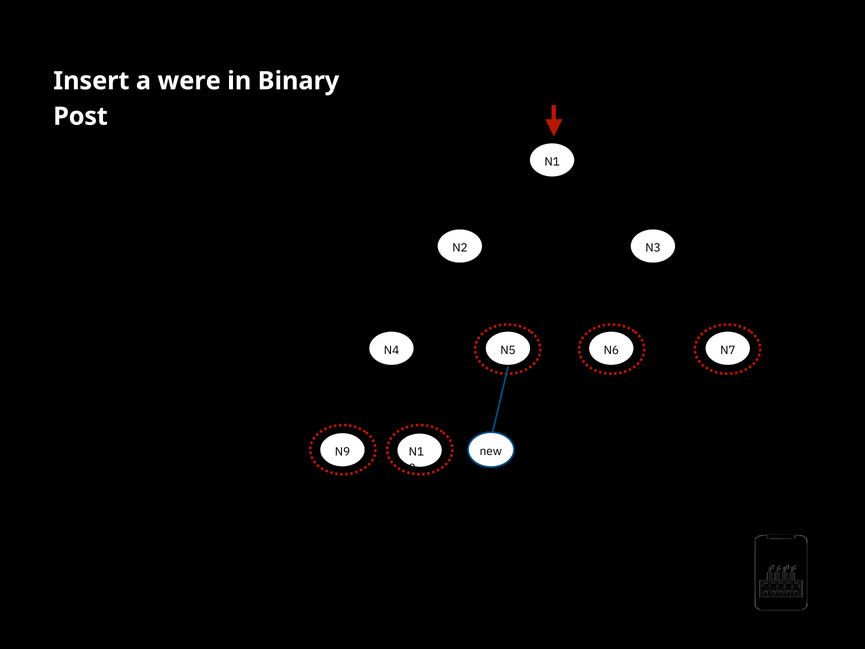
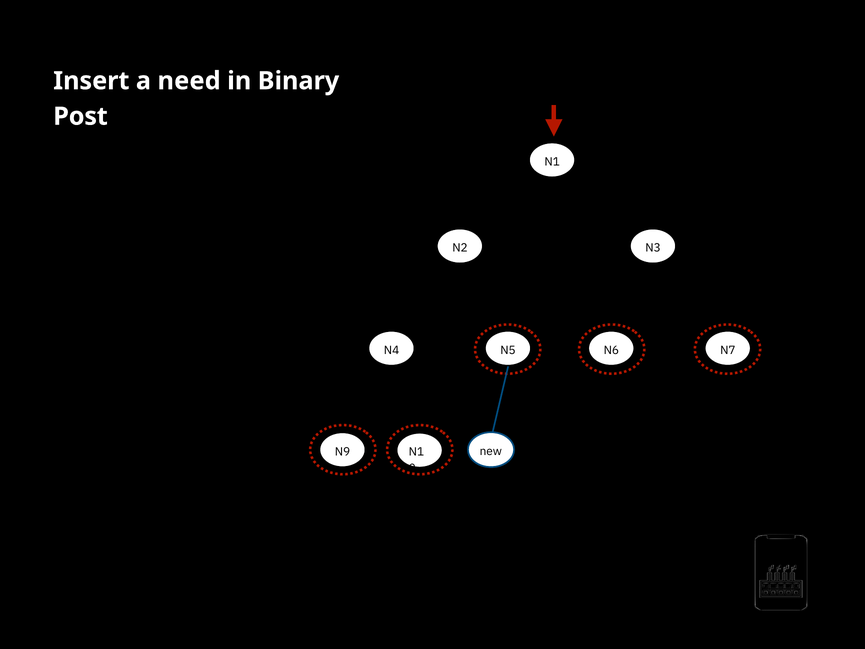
were: were -> need
